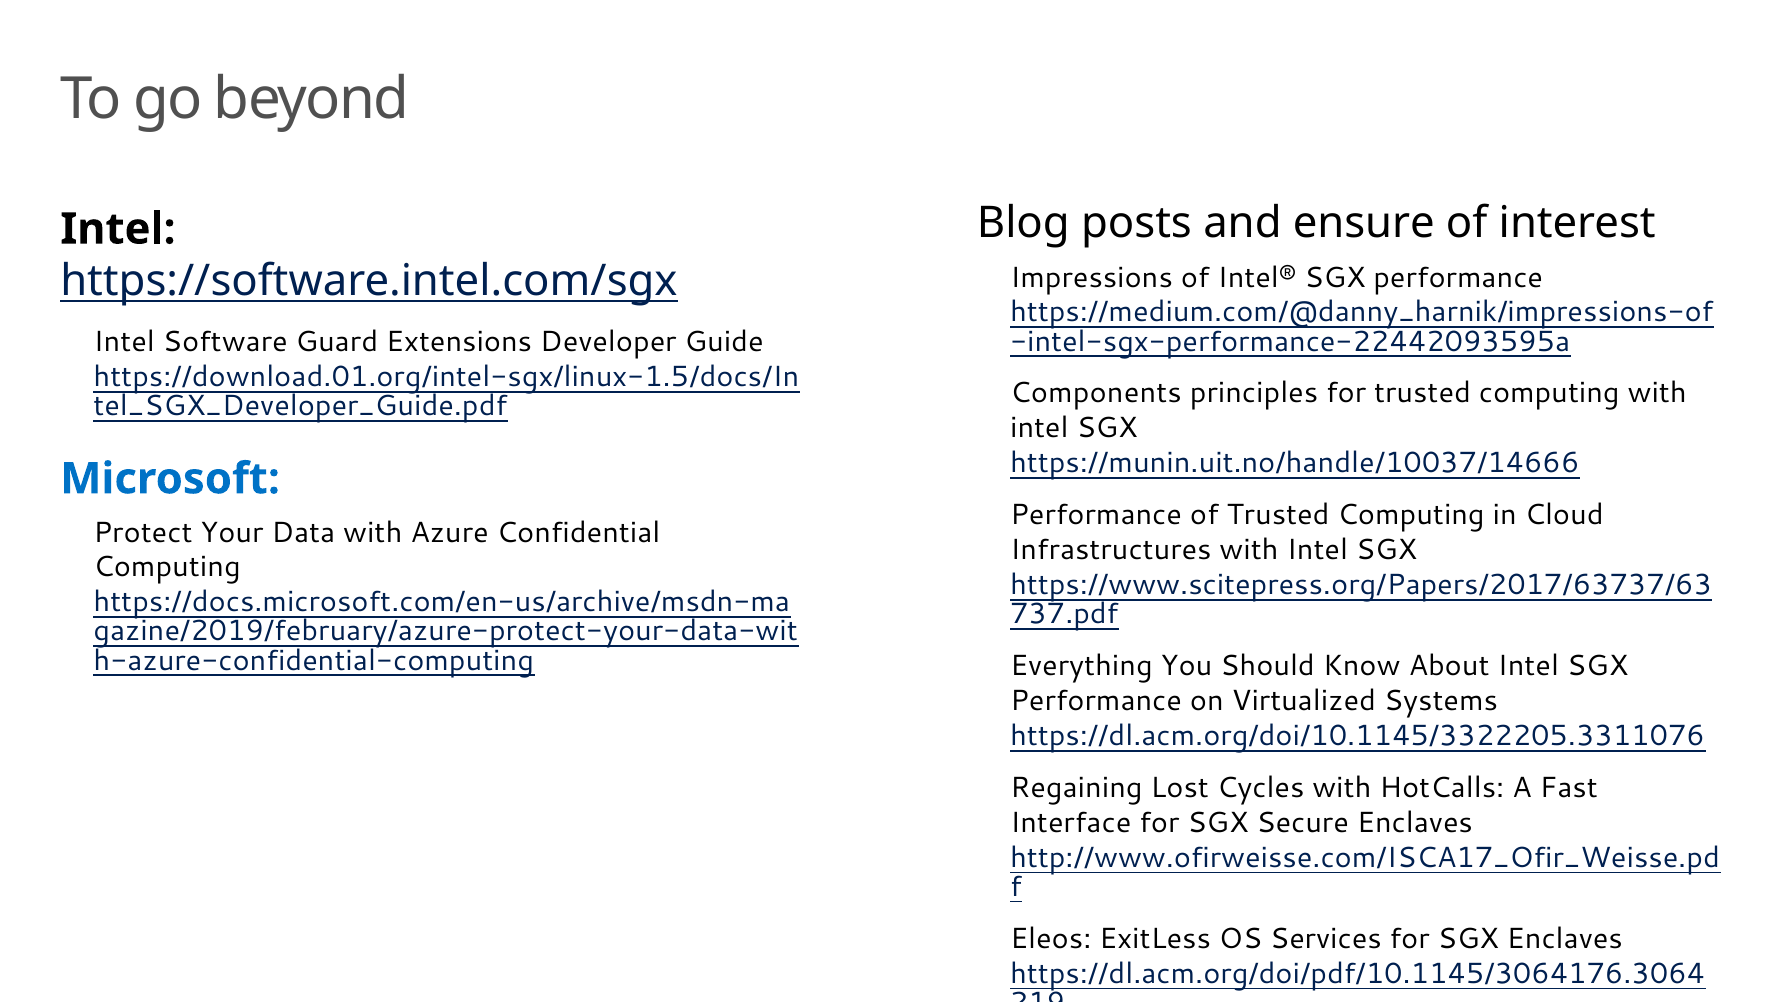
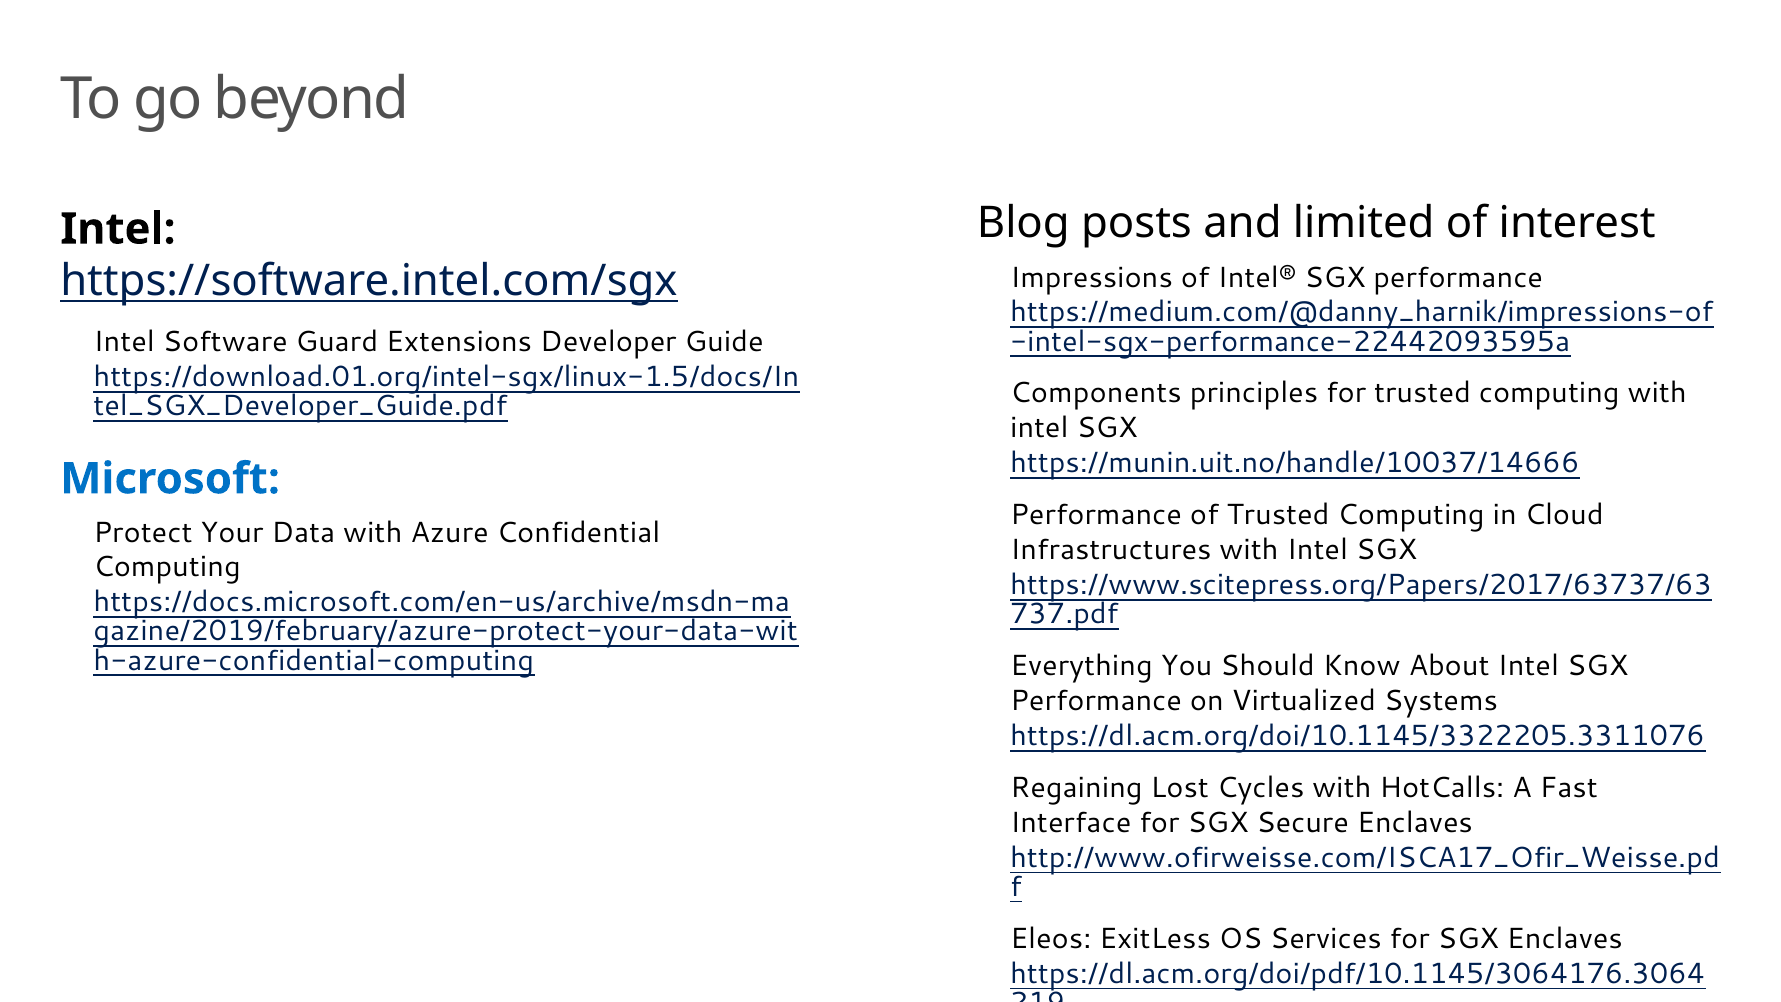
ensure: ensure -> limited
